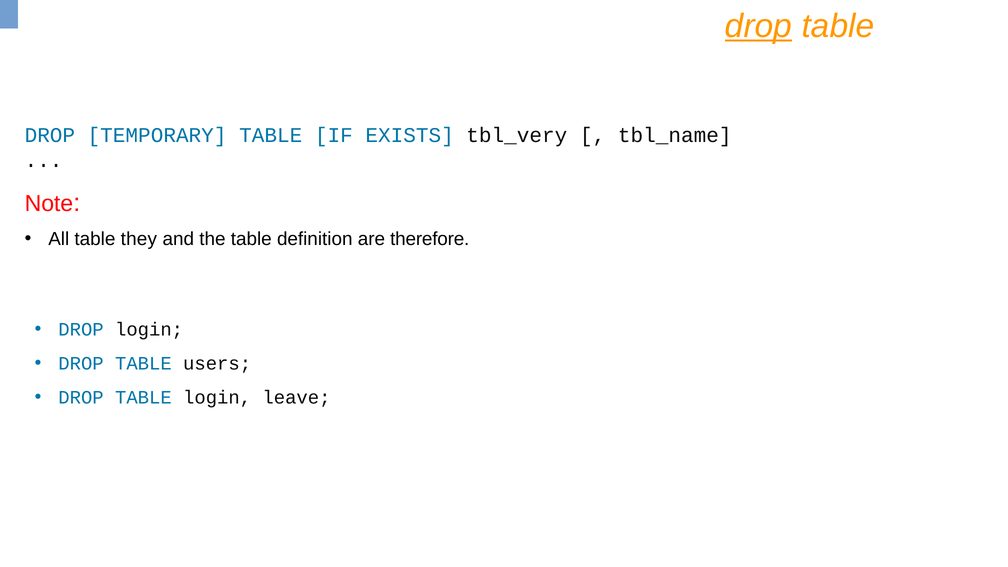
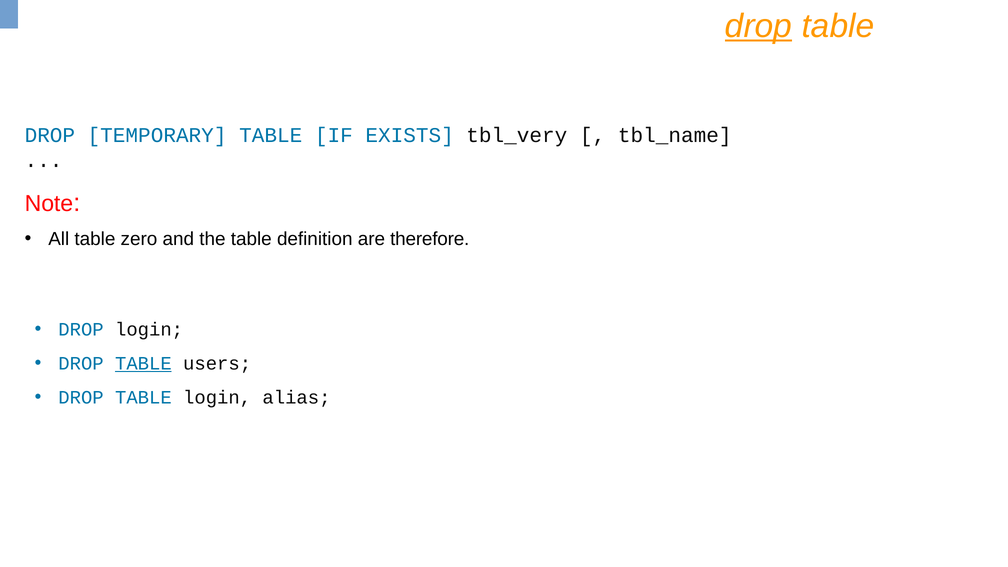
they: they -> zero
TABLE at (143, 363) underline: none -> present
leave: leave -> alias
